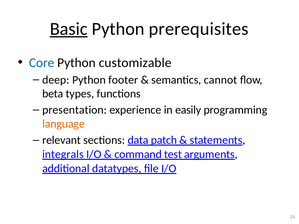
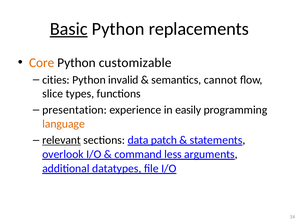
prerequisites: prerequisites -> replacements
Core colour: blue -> orange
deep: deep -> cities
footer: footer -> invalid
beta: beta -> slice
relevant underline: none -> present
integrals: integrals -> overlook
test: test -> less
